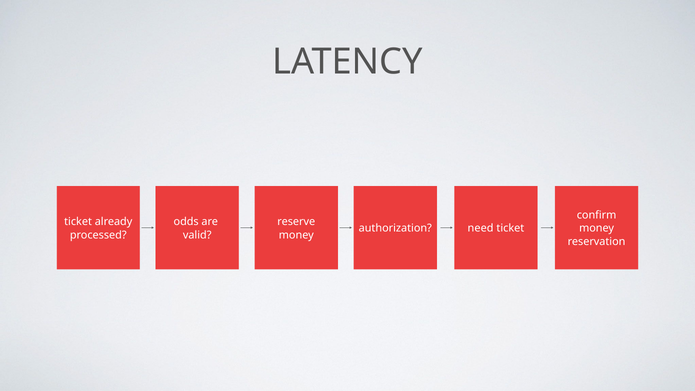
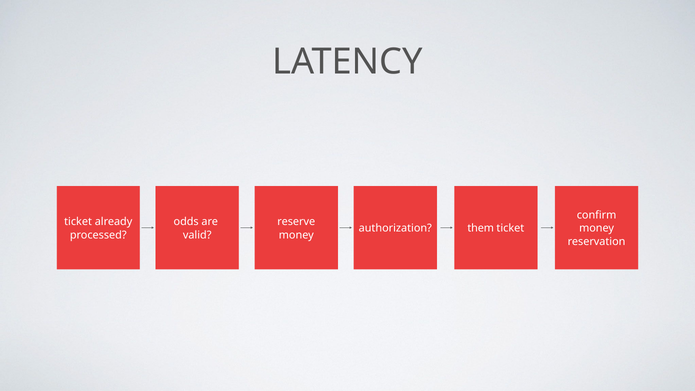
need: need -> them
